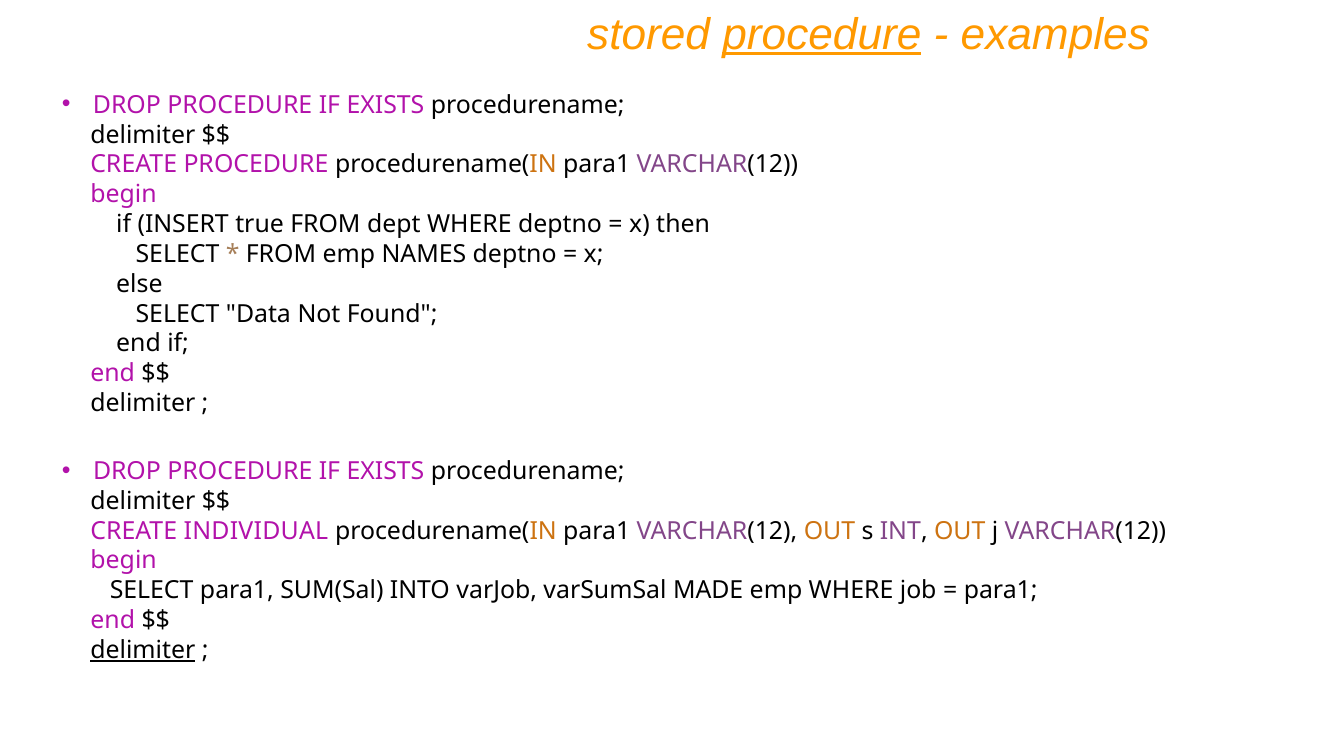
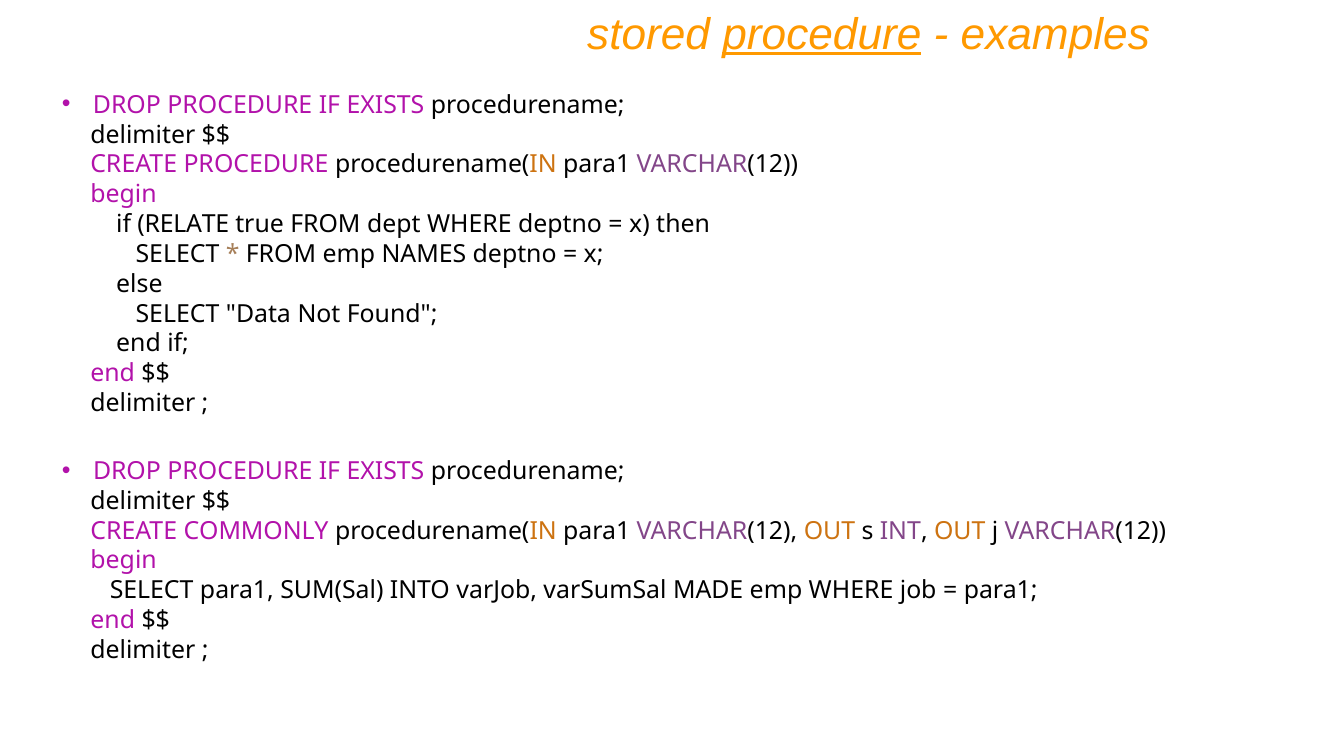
INSERT: INSERT -> RELATE
INDIVIDUAL: INDIVIDUAL -> COMMONLY
delimiter at (143, 650) underline: present -> none
